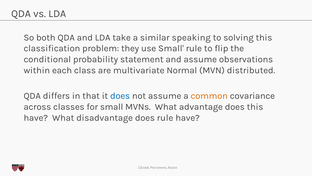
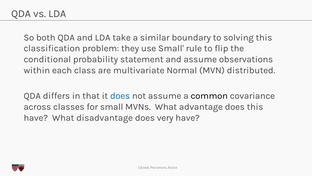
speaking: speaking -> boundary
common colour: orange -> black
does rule: rule -> very
